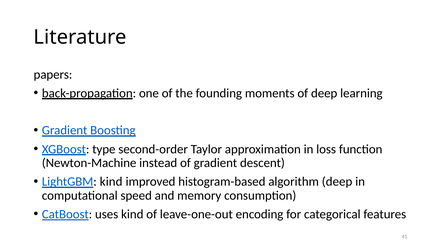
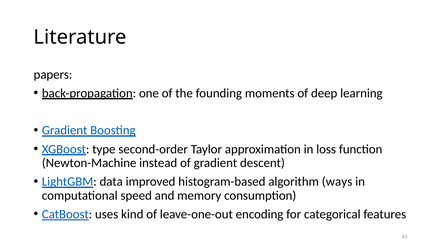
LightGBM kind: kind -> data
algorithm deep: deep -> ways
